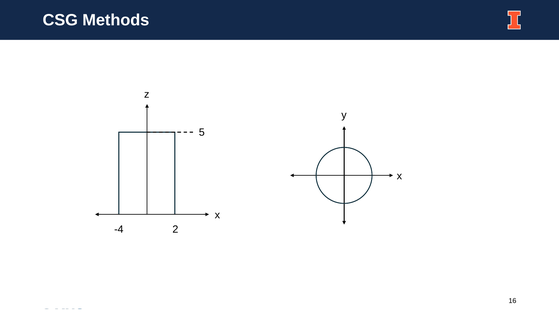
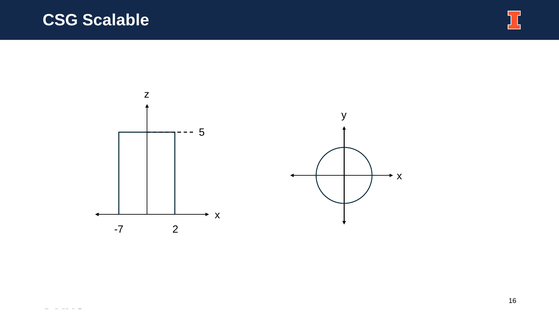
Methods: Methods -> Scalable
-4: -4 -> -7
